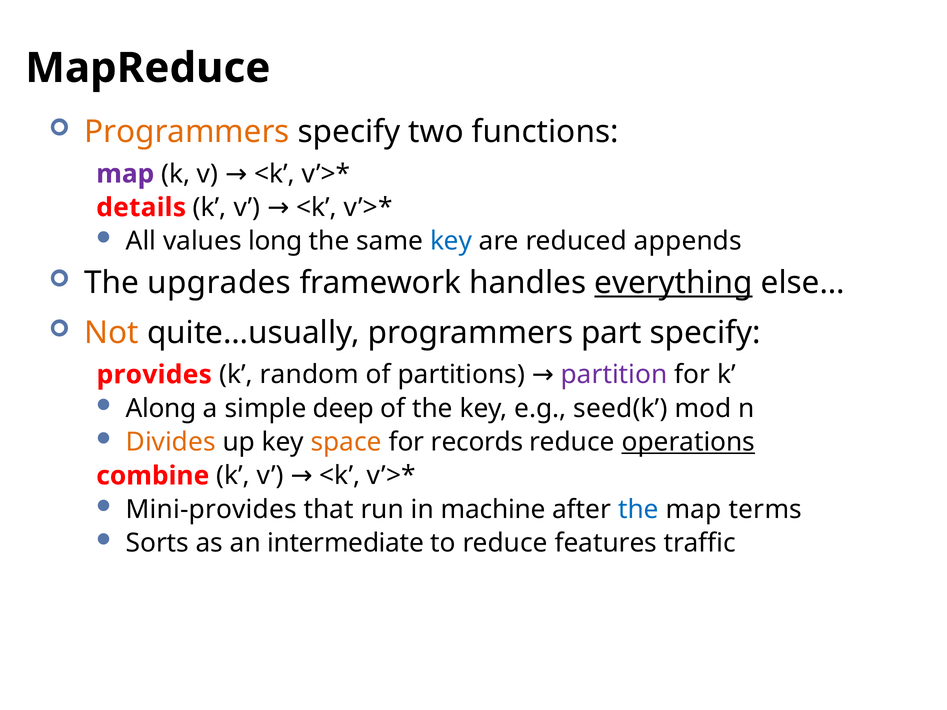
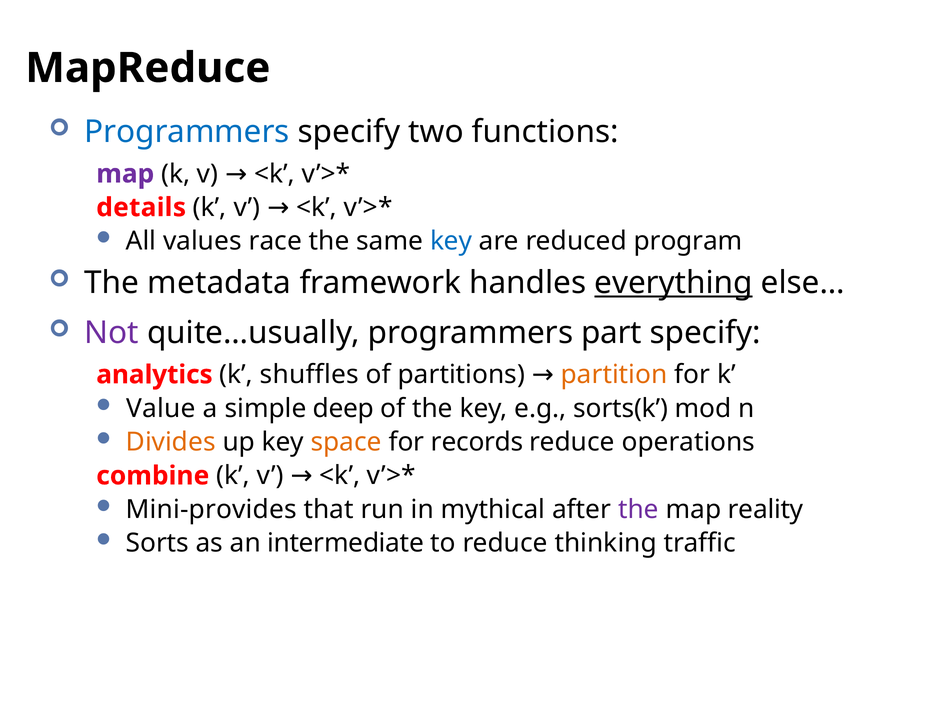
Programmers at (187, 132) colour: orange -> blue
long: long -> race
appends: appends -> program
upgrades: upgrades -> metadata
Not colour: orange -> purple
provides: provides -> analytics
random: random -> shuffles
partition colour: purple -> orange
Along: Along -> Value
seed(k: seed(k -> sorts(k
operations underline: present -> none
machine: machine -> mythical
the at (638, 510) colour: blue -> purple
terms: terms -> reality
features: features -> thinking
